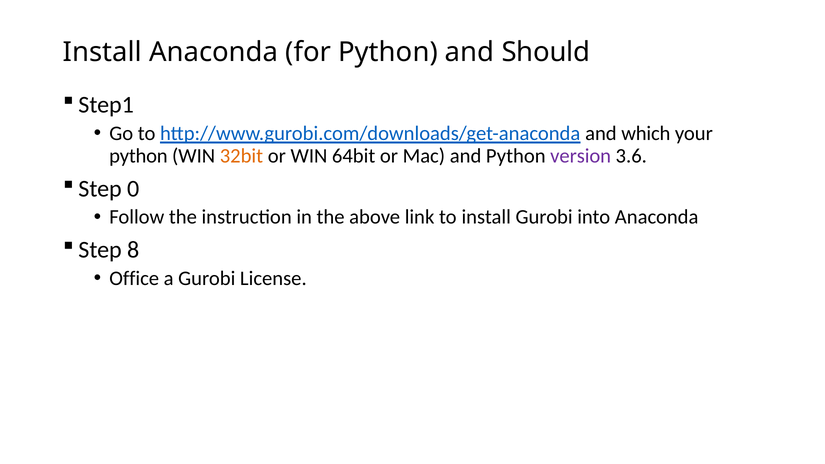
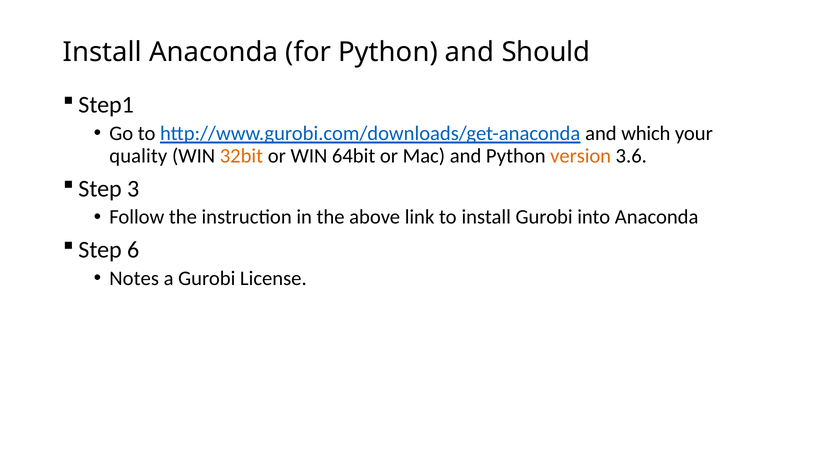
python at (138, 156): python -> quality
version colour: purple -> orange
0: 0 -> 3
8: 8 -> 6
Office: Office -> Notes
